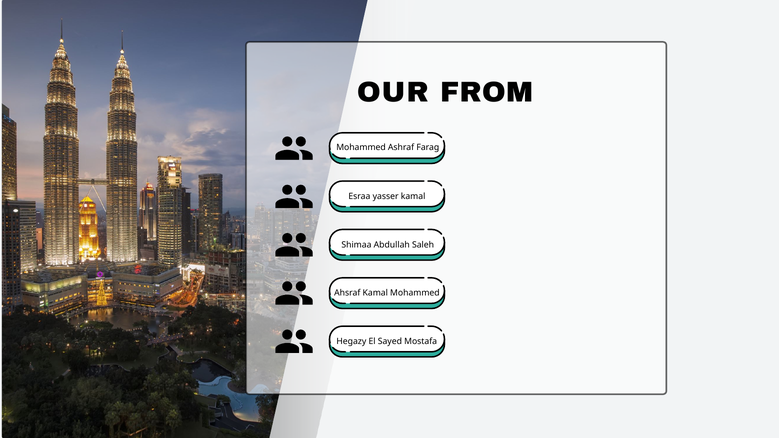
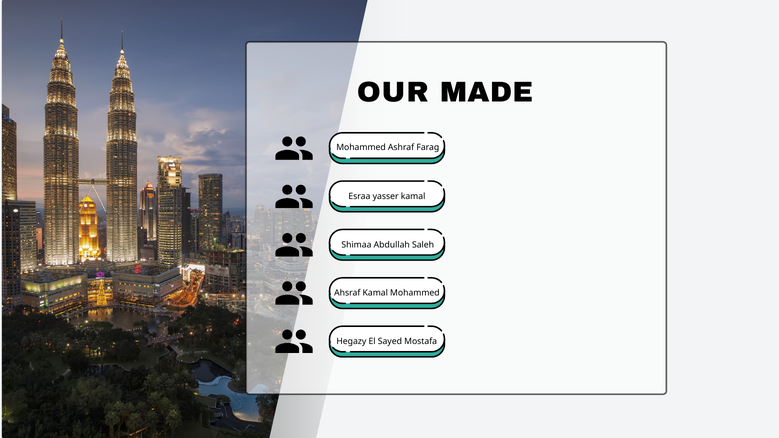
FROM: FROM -> MADE
